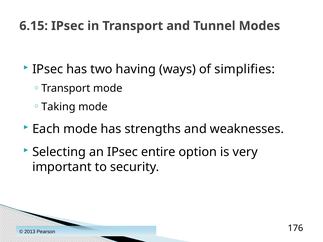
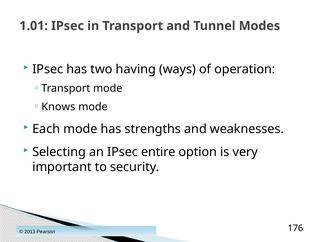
6.15: 6.15 -> 1.01
simplifies: simplifies -> operation
Taking: Taking -> Knows
